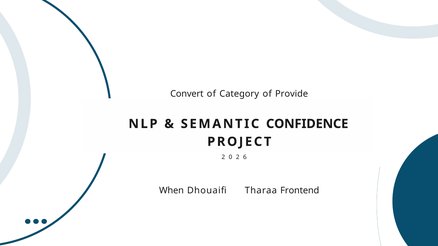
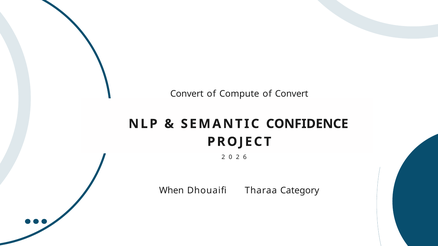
Category: Category -> Compute
of Provide: Provide -> Convert
Frontend: Frontend -> Category
